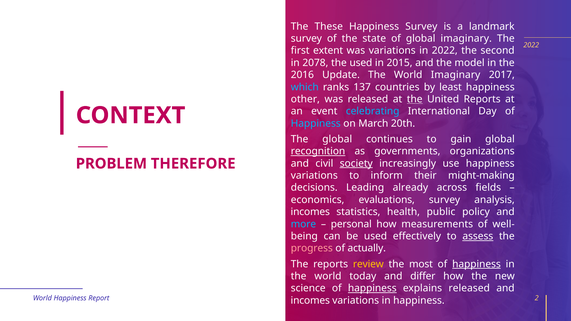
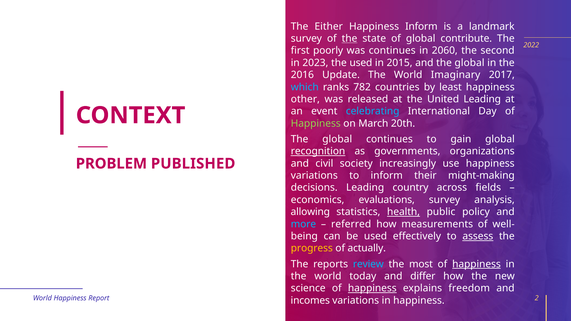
These: These -> Either
Happiness Survey: Survey -> Inform
the at (350, 39) underline: none -> present
global imaginary: imaginary -> contribute
extent: extent -> poorly
was variations: variations -> continues
in 2022: 2022 -> 2060
2078: 2078 -> 2023
and the model: model -> global
137: 137 -> 782
the at (415, 99) underline: present -> none
United Reports: Reports -> Leading
Happiness at (316, 123) colour: light blue -> light green
society underline: present -> none
THEREFORE: THEREFORE -> PUBLISHED
already: already -> country
incomes at (310, 212): incomes -> allowing
health underline: none -> present
personal: personal -> referred
progress colour: pink -> yellow
review colour: yellow -> light blue
explains released: released -> freedom
